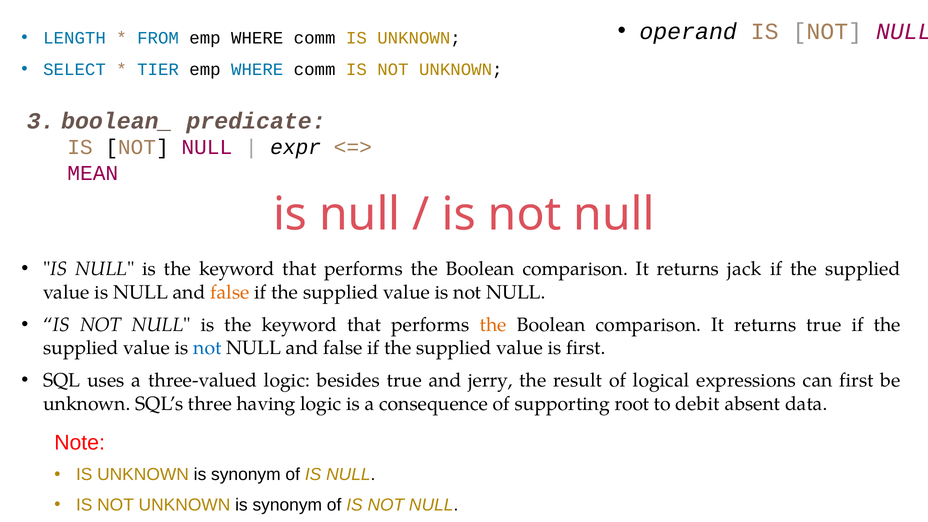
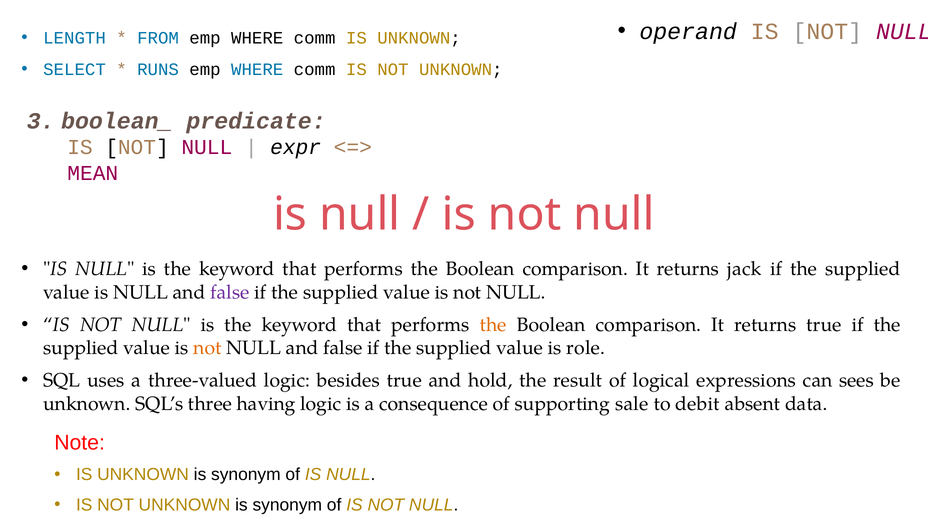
TIER: TIER -> RUNS
false at (230, 292) colour: orange -> purple
not at (207, 348) colour: blue -> orange
is first: first -> role
jerry: jerry -> hold
can first: first -> sees
root: root -> sale
